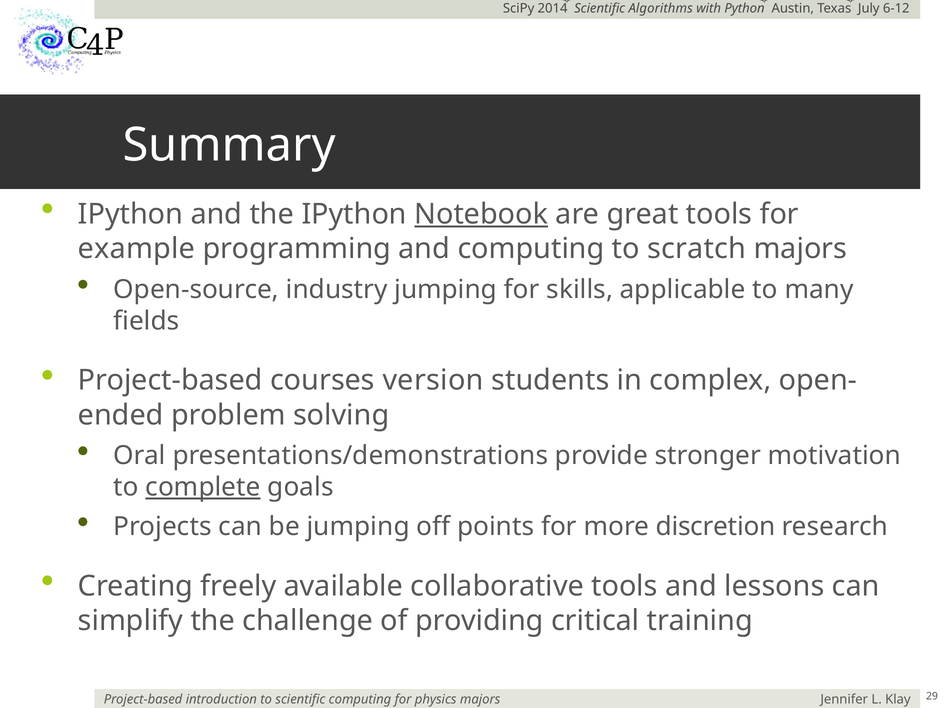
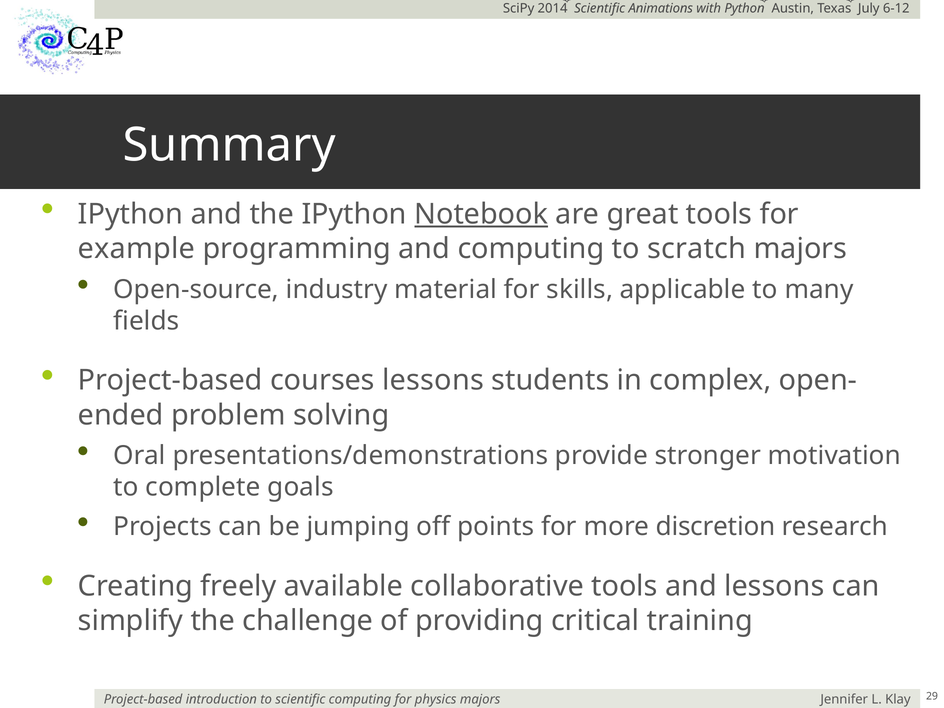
Algorithms: Algorithms -> Animations
industry jumping: jumping -> material
courses version: version -> lessons
complete underline: present -> none
